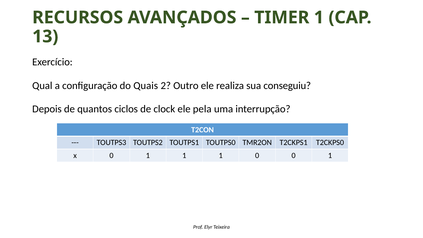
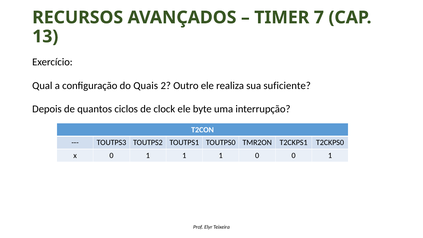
TIMER 1: 1 -> 7
conseguiu: conseguiu -> suficiente
pela: pela -> byte
